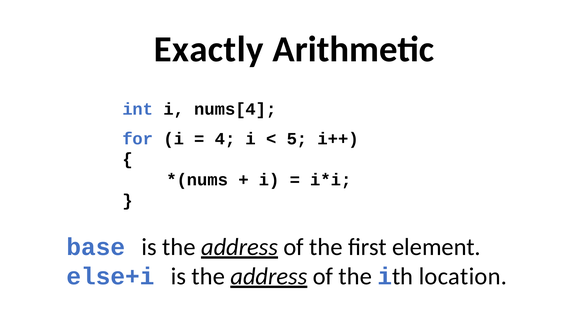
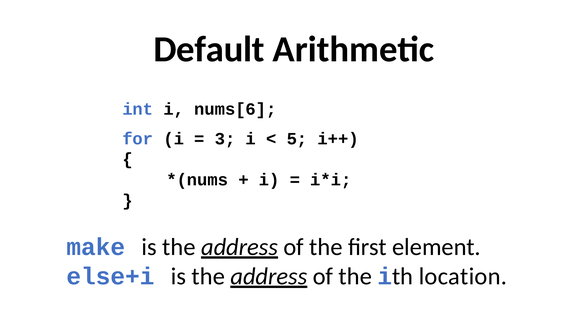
Exactly: Exactly -> Default
nums[4: nums[4 -> nums[6
4: 4 -> 3
base: base -> make
